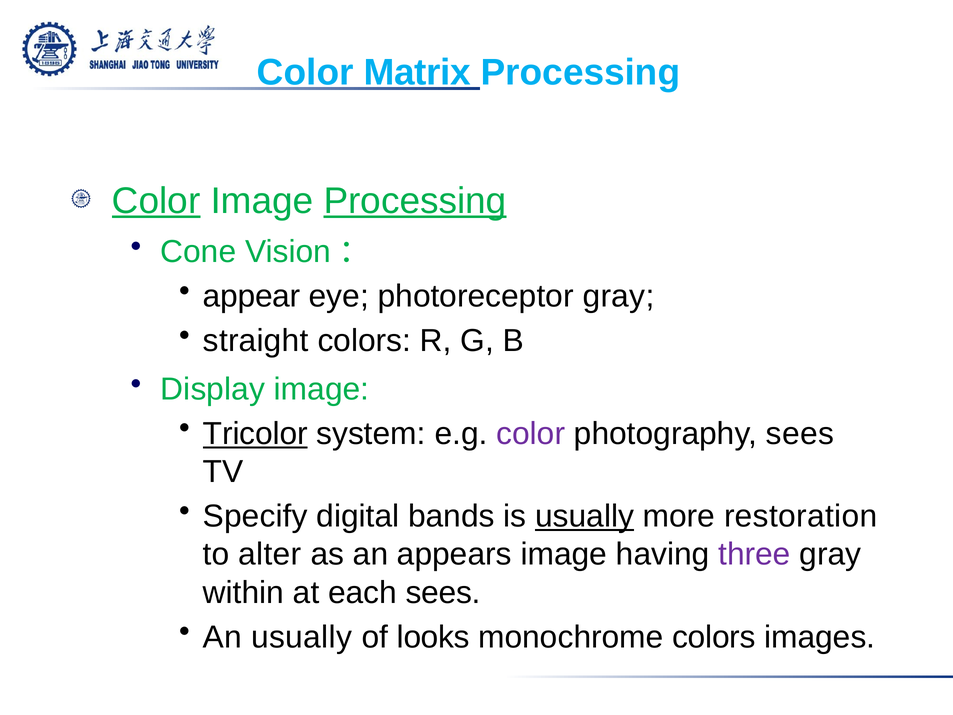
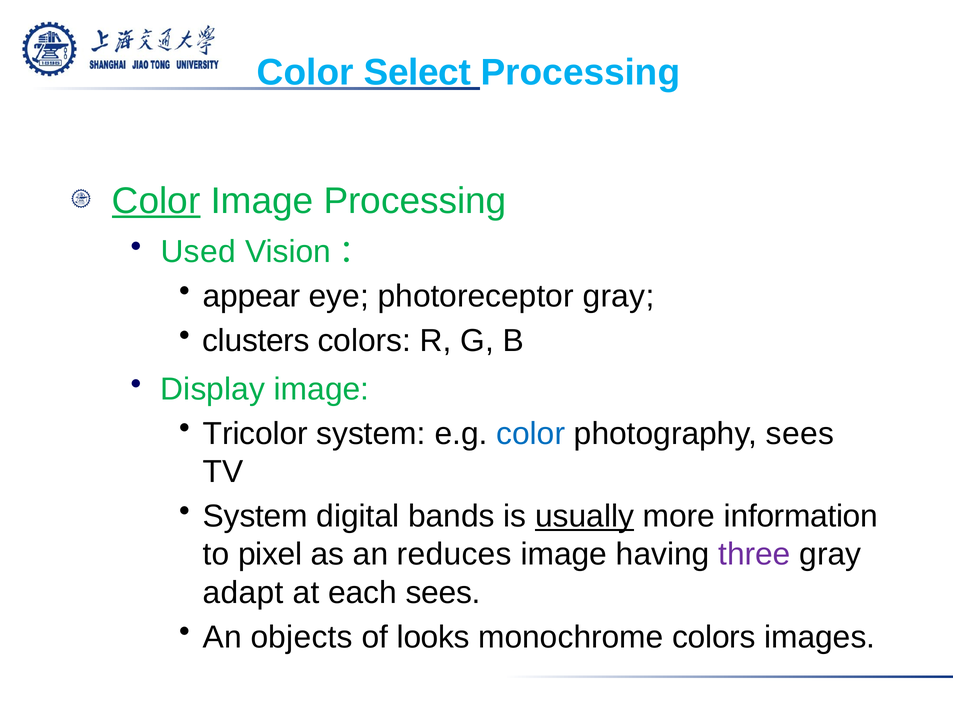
Matrix: Matrix -> Select
Processing at (415, 201) underline: present -> none
Cone: Cone -> Used
straight: straight -> clusters
Tricolor underline: present -> none
color at (531, 434) colour: purple -> blue
Specify at (255, 516): Specify -> System
restoration: restoration -> information
alter: alter -> pixel
appears: appears -> reduces
within: within -> adapt
An usually: usually -> objects
